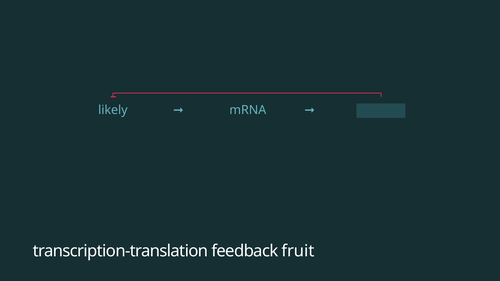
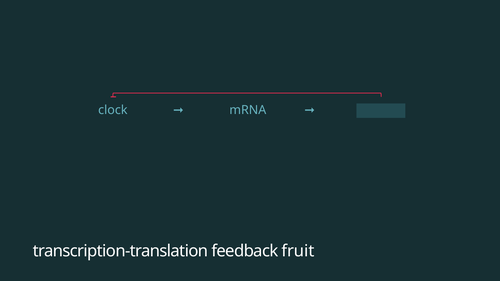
likely: likely -> clock
